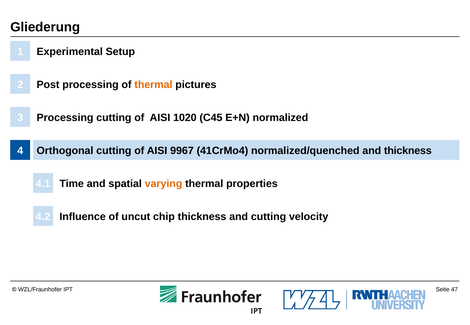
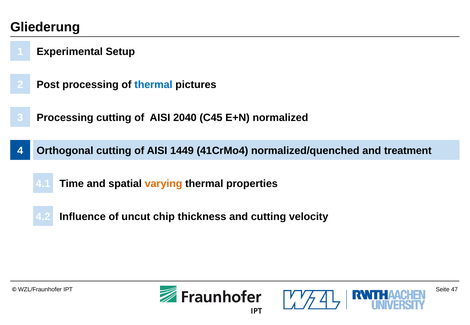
thermal at (153, 85) colour: orange -> blue
1020: 1020 -> 2040
9967: 9967 -> 1449
and thickness: thickness -> treatment
